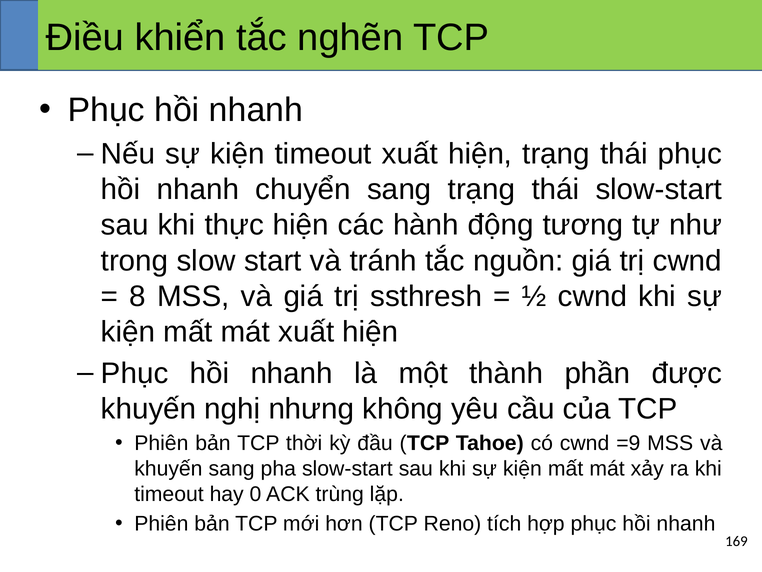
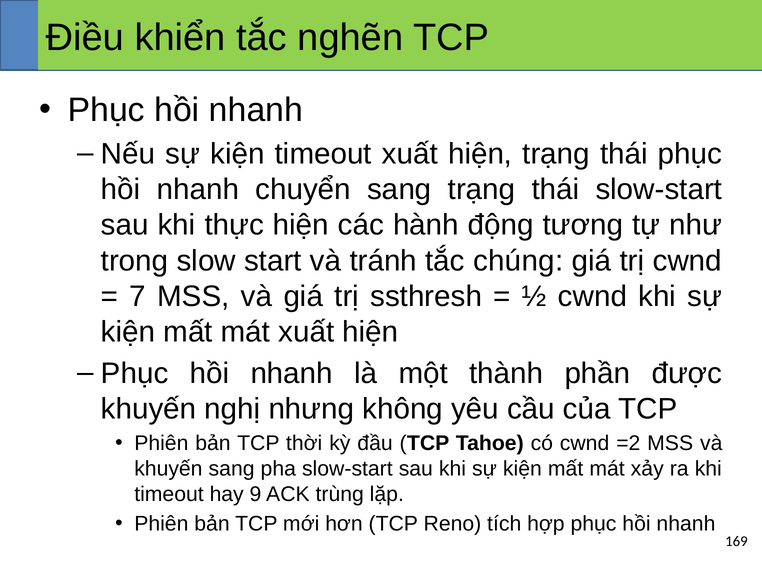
nguồn: nguồn -> chúng
8: 8 -> 7
=9: =9 -> =2
0: 0 -> 9
